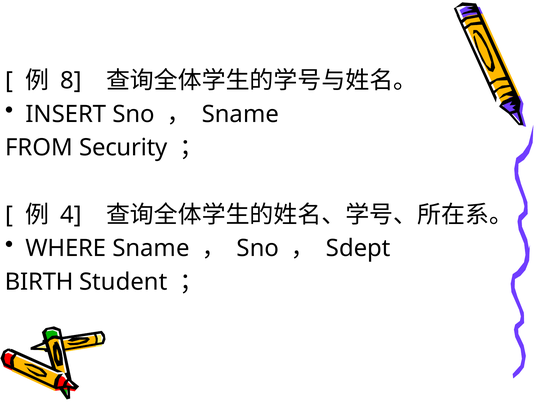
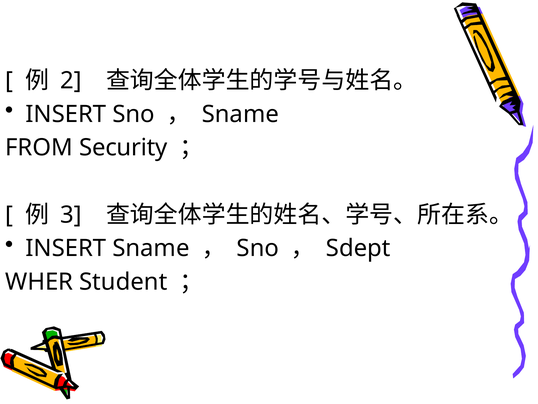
8: 8 -> 2
4: 4 -> 3
WHERE at (66, 248): WHERE -> INSERT
BIRTH: BIRTH -> WHER
